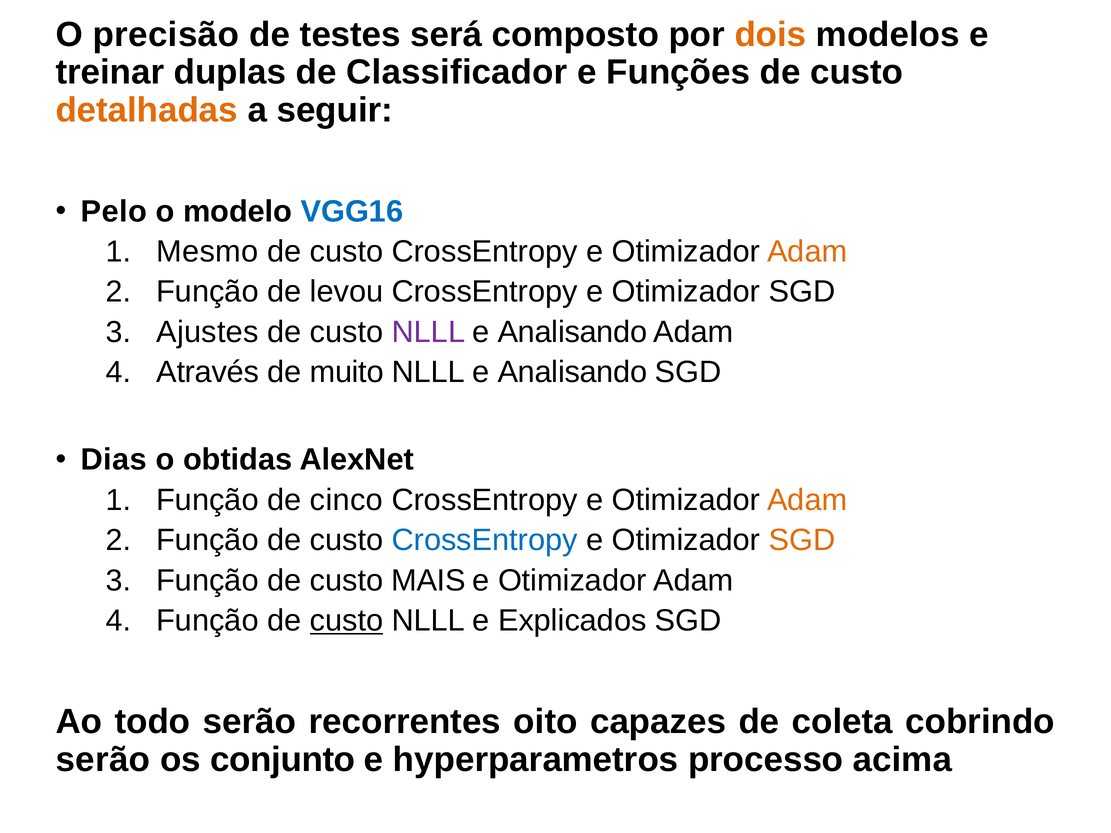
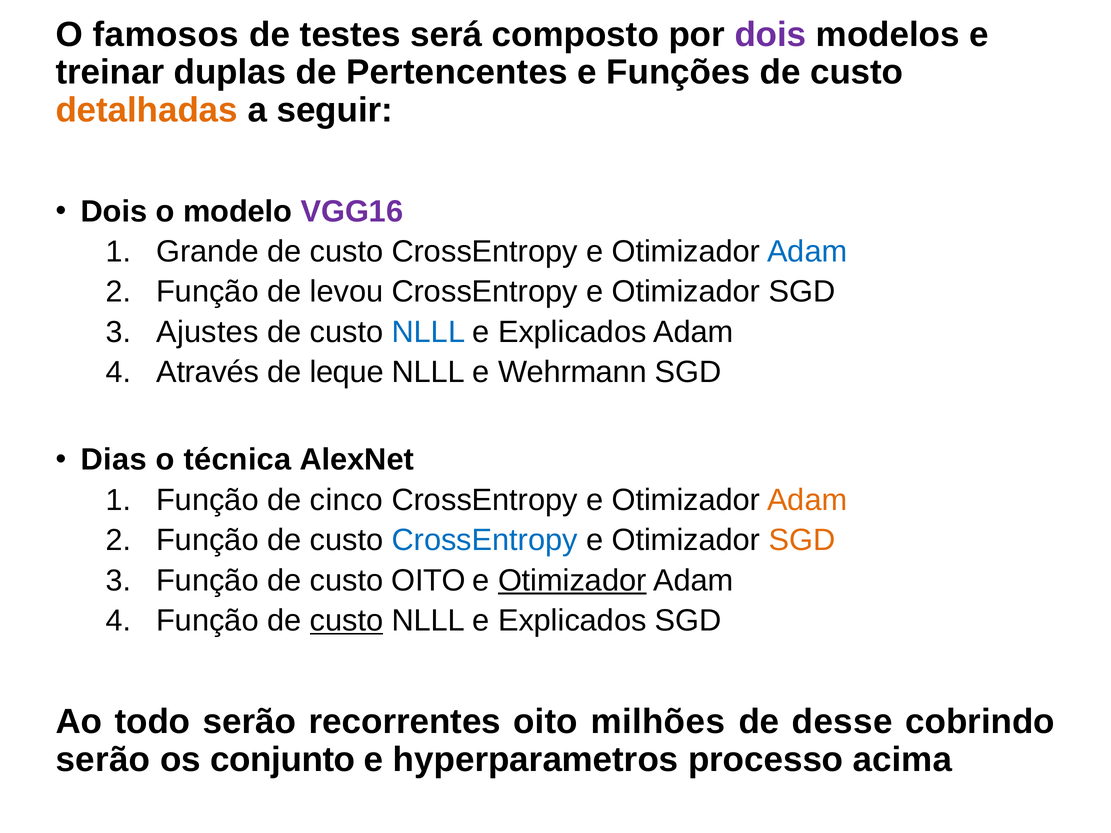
precisão: precisão -> famosos
dois at (770, 35) colour: orange -> purple
Classificador: Classificador -> Pertencentes
Pelo at (114, 211): Pelo -> Dois
VGG16 colour: blue -> purple
Mesmo: Mesmo -> Grande
Adam at (807, 252) colour: orange -> blue
NLLL at (428, 332) colour: purple -> blue
Analisando at (572, 332): Analisando -> Explicados
muito: muito -> leque
Analisando at (572, 372): Analisando -> Wehrmann
obtidas: obtidas -> técnica
custo MAIS: MAIS -> OITO
Otimizador at (572, 580) underline: none -> present
capazes: capazes -> milhões
coleta: coleta -> desse
